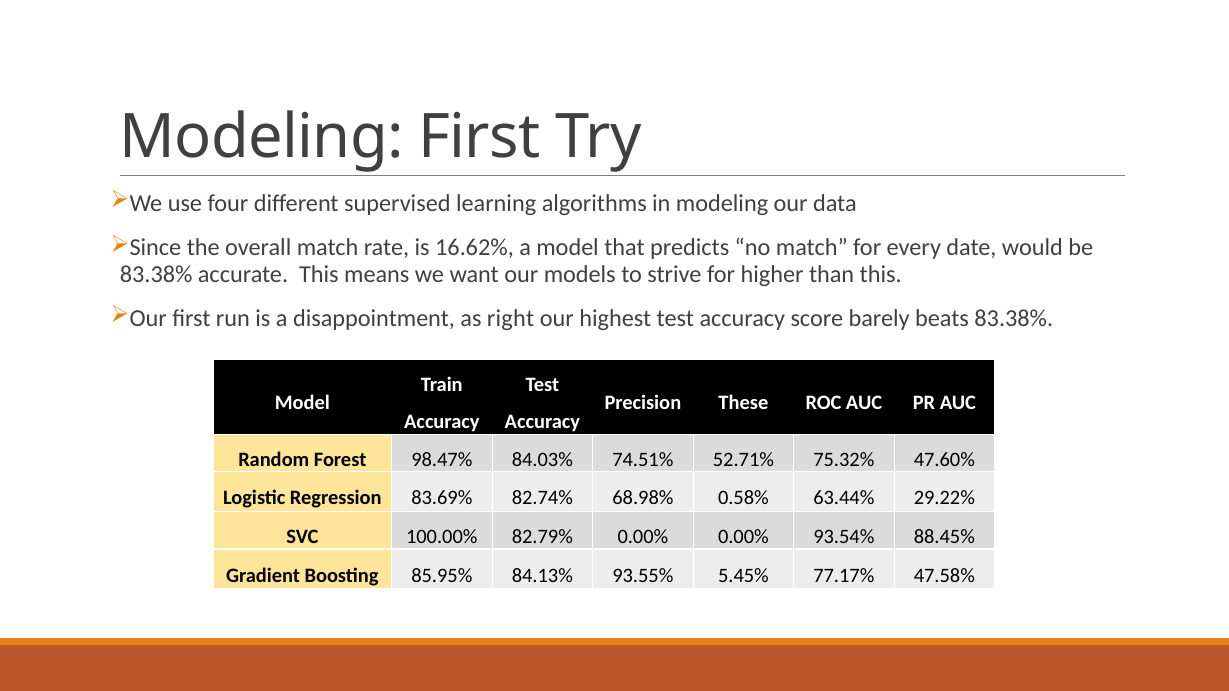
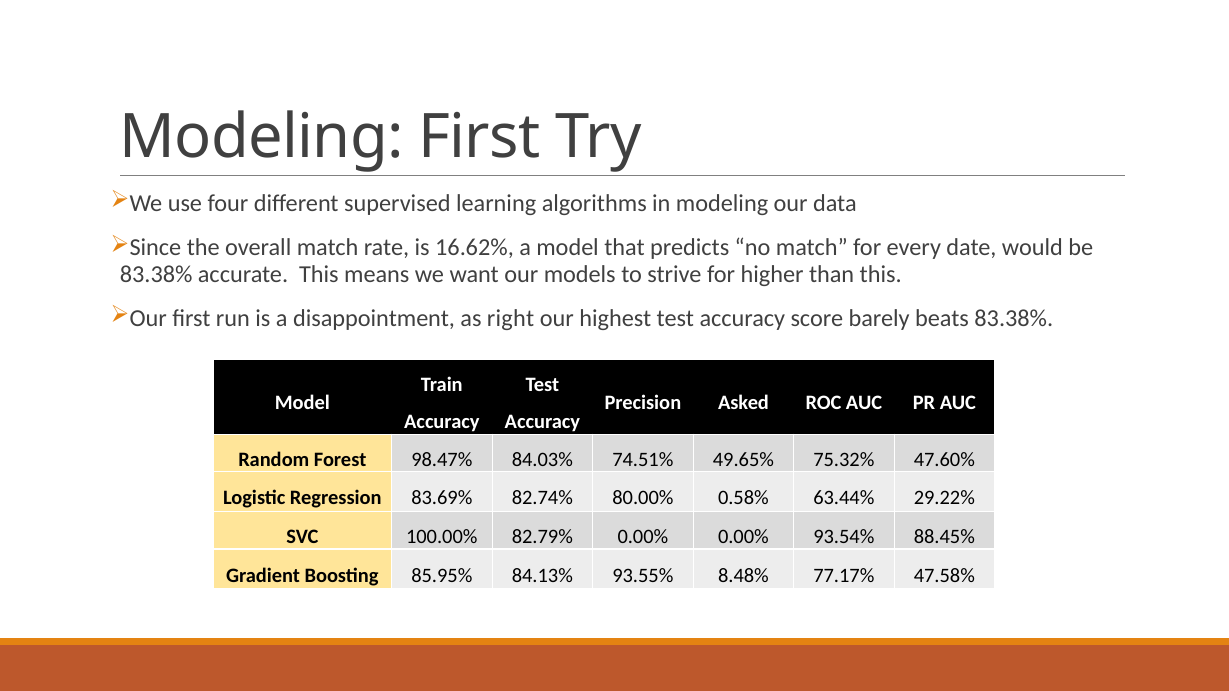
These: These -> Asked
52.71%: 52.71% -> 49.65%
68.98%: 68.98% -> 80.00%
5.45%: 5.45% -> 8.48%
